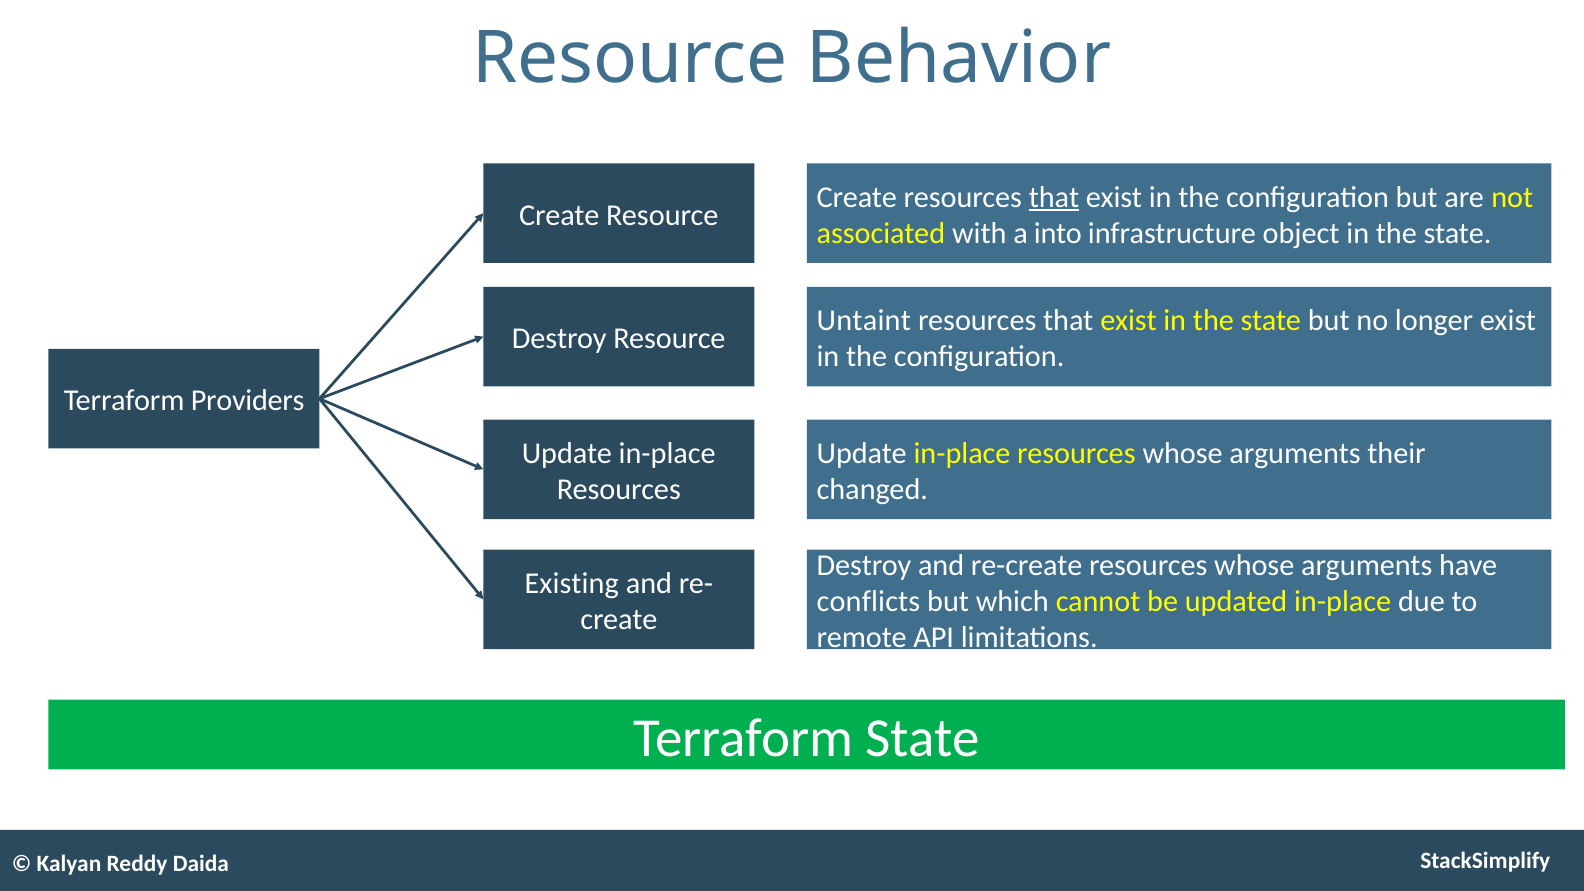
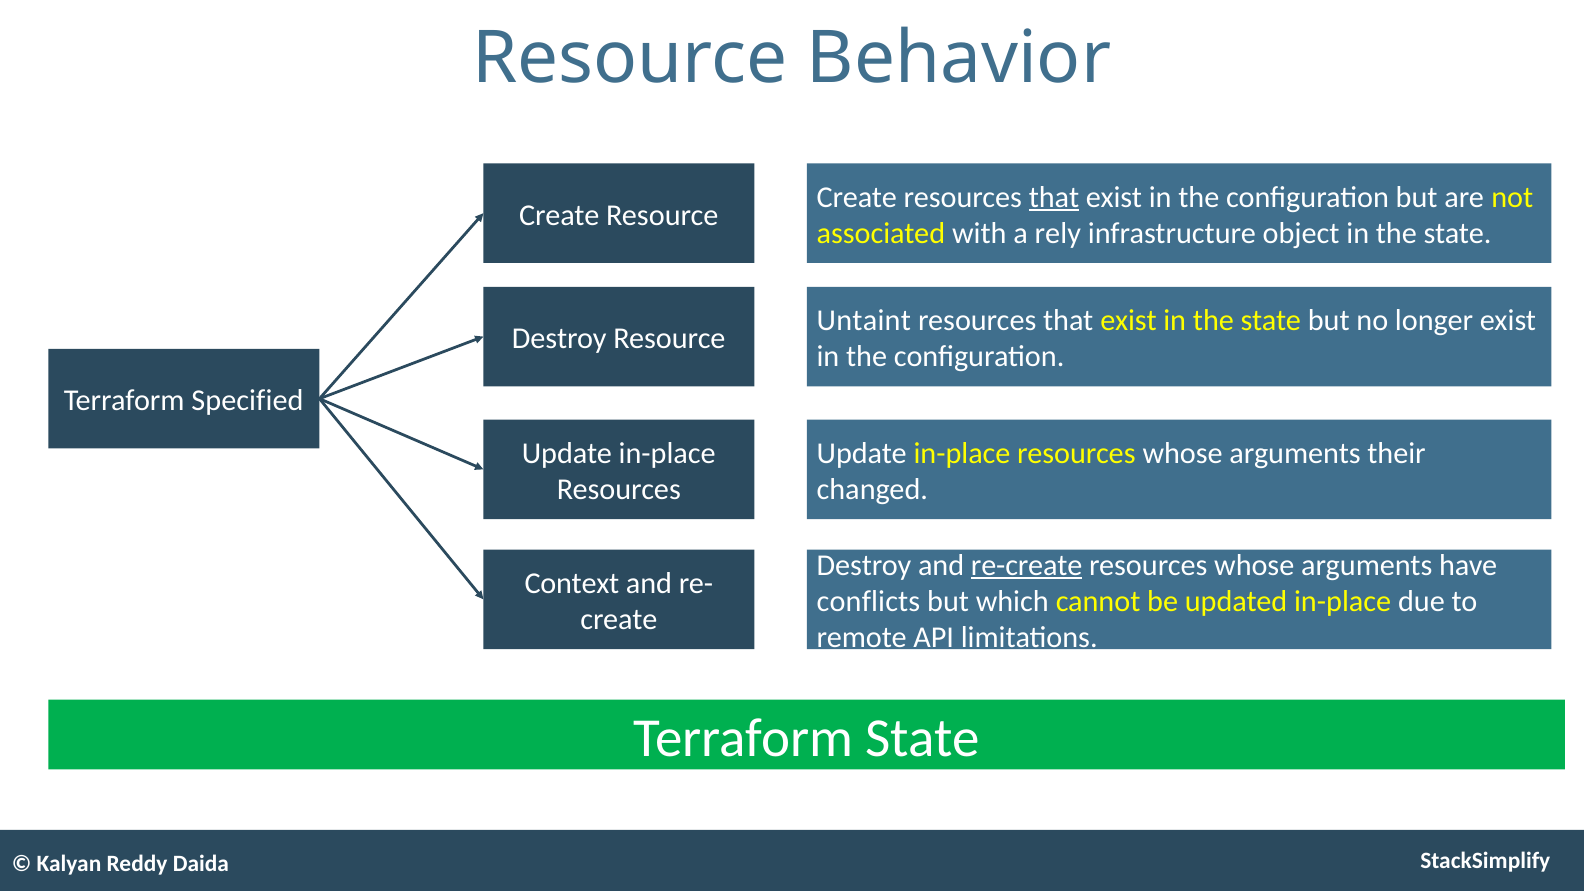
into: into -> rely
Providers: Providers -> Specified
re-create underline: none -> present
Existing: Existing -> Context
